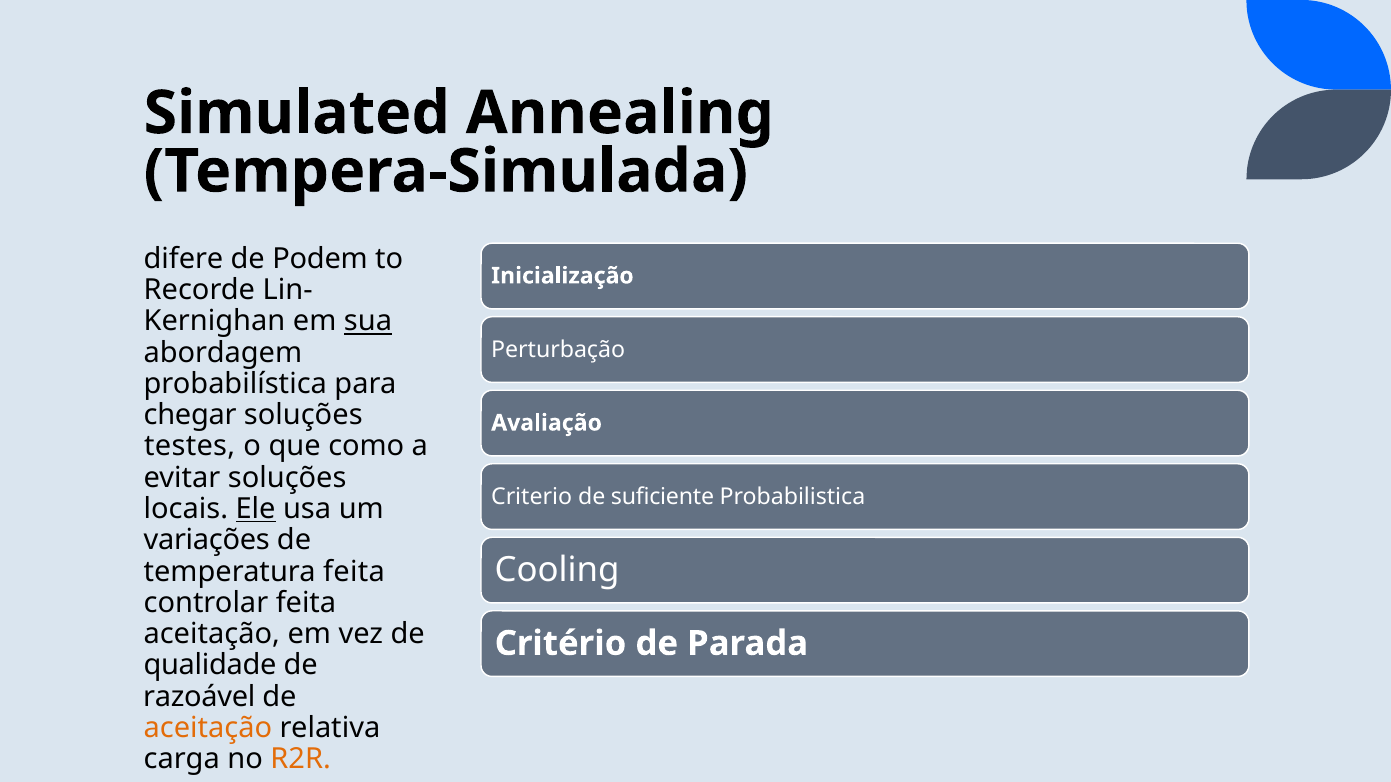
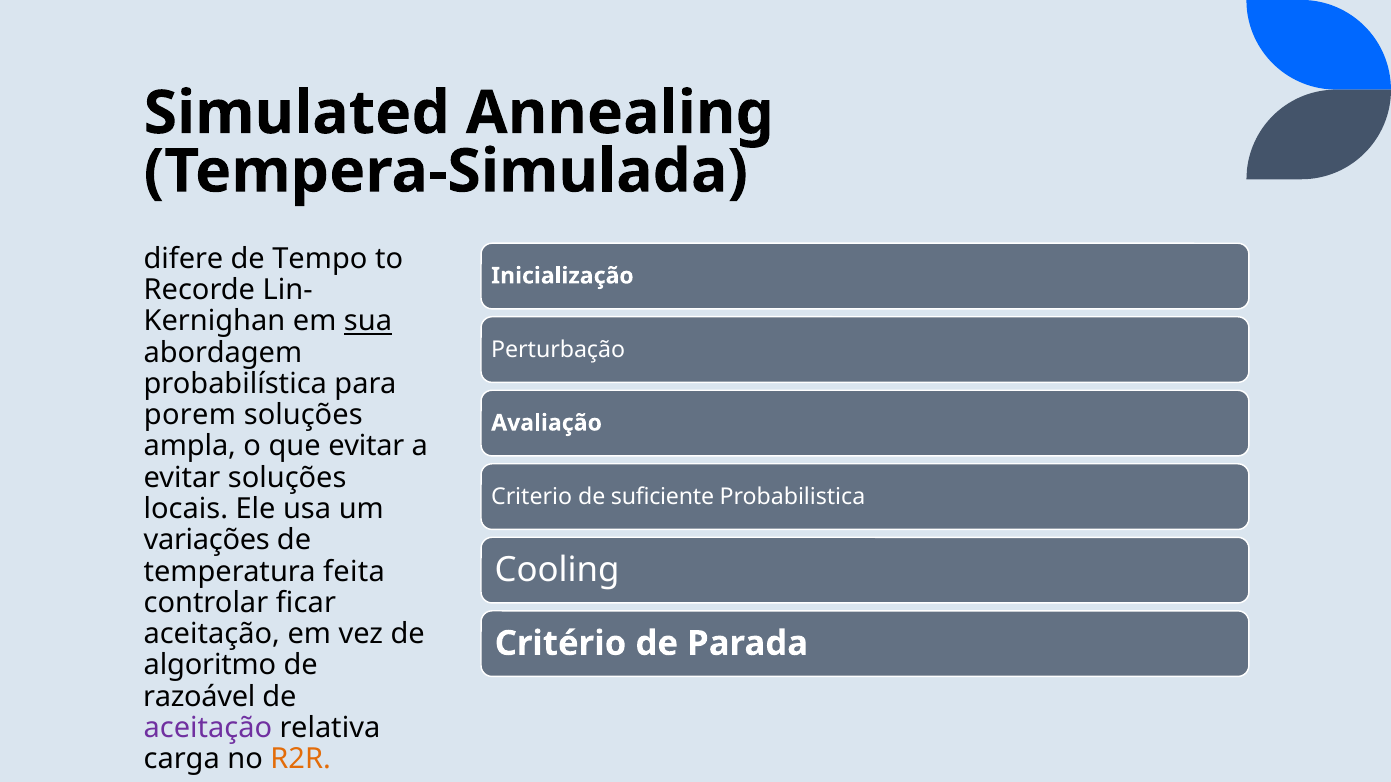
Podem: Podem -> Tempo
chegar: chegar -> porem
testes: testes -> ampla
que como: como -> evitar
Ele underline: present -> none
controlar feita: feita -> ficar
qualidade: qualidade -> algoritmo
aceitação at (208, 728) colour: orange -> purple
